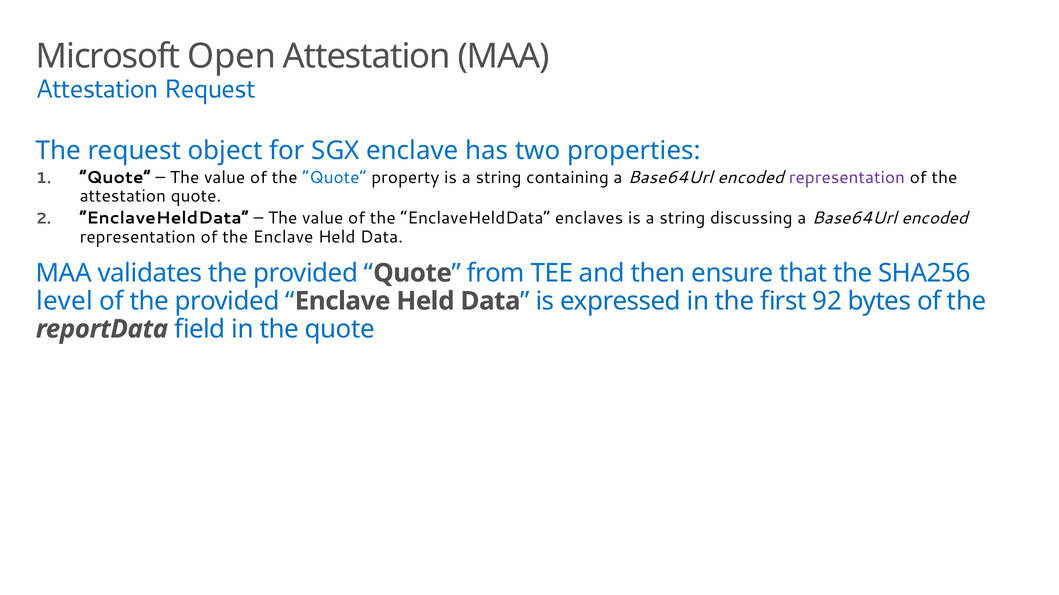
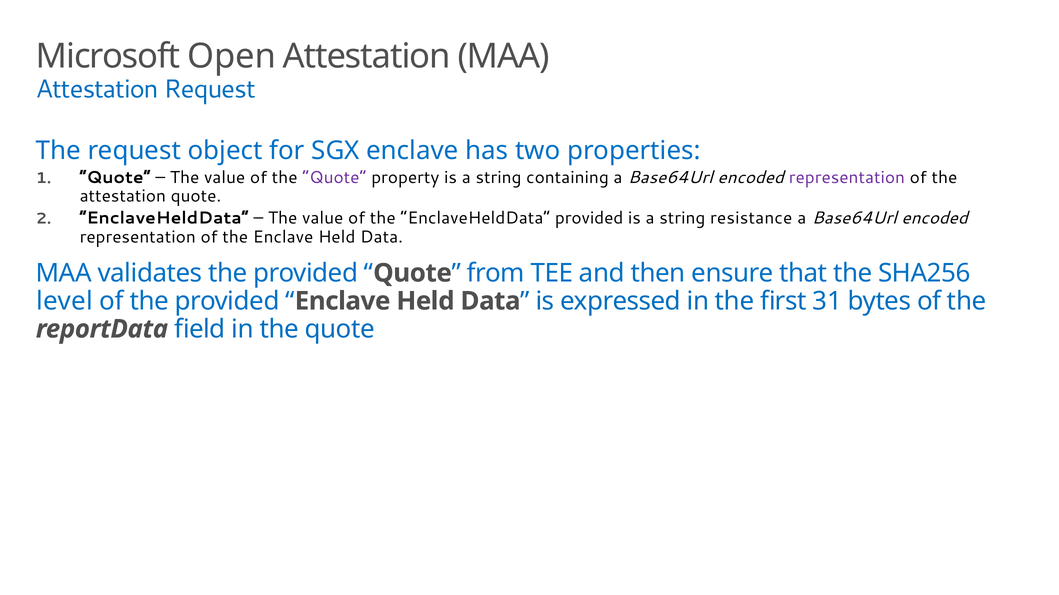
Quote at (334, 178) colour: blue -> purple
EnclaveHeldData enclaves: enclaves -> provided
discussing: discussing -> resistance
92: 92 -> 31
